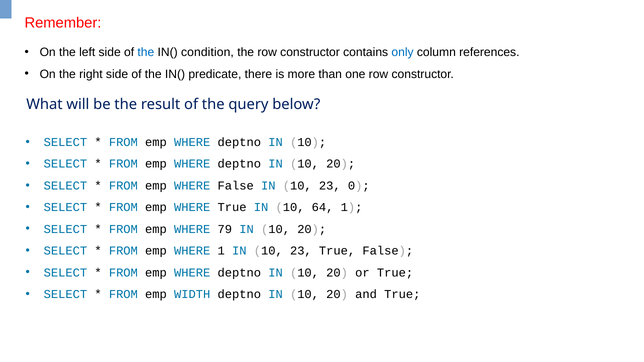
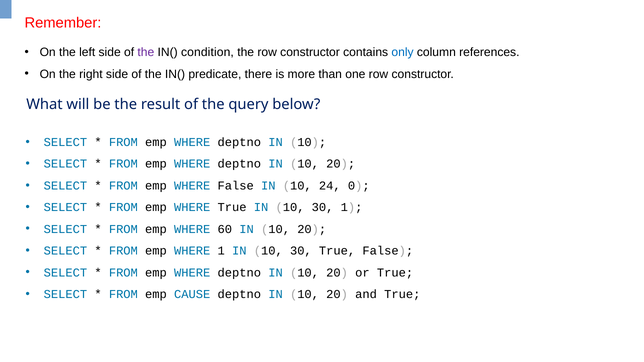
the at (146, 52) colour: blue -> purple
False IN 10 23: 23 -> 24
True IN 10 64: 64 -> 30
79: 79 -> 60
1 IN 10 23: 23 -> 30
WIDTH: WIDTH -> CAUSE
